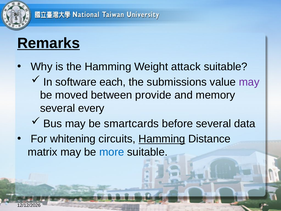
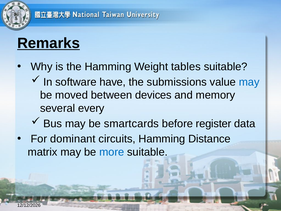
attack: attack -> tables
each: each -> have
may at (249, 82) colour: purple -> blue
provide: provide -> devices
before several: several -> register
whitening: whitening -> dominant
Hamming at (162, 139) underline: present -> none
